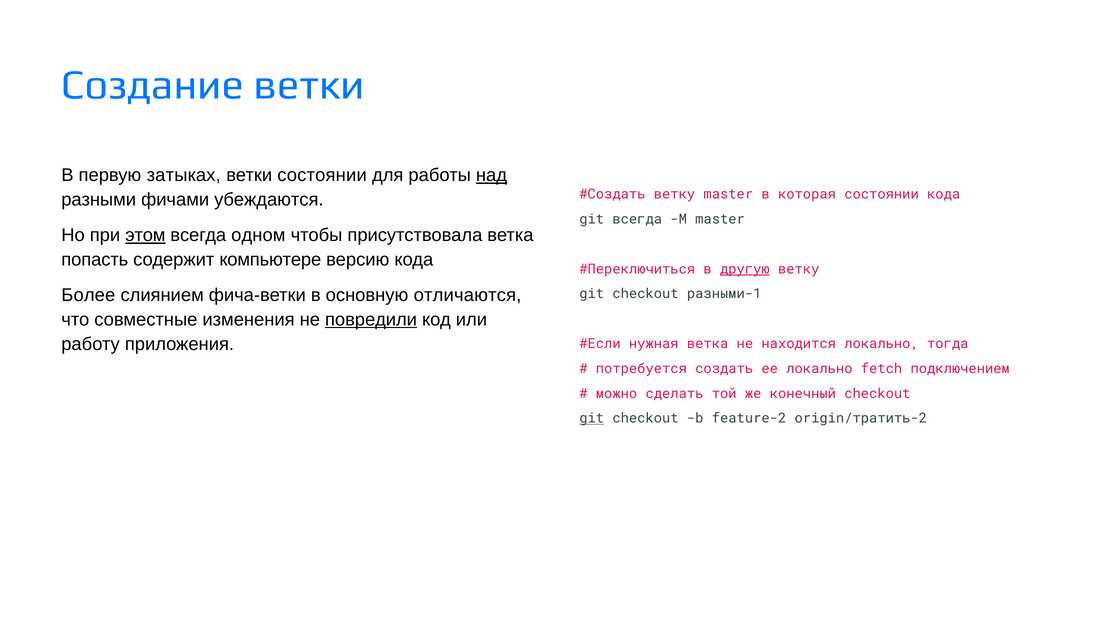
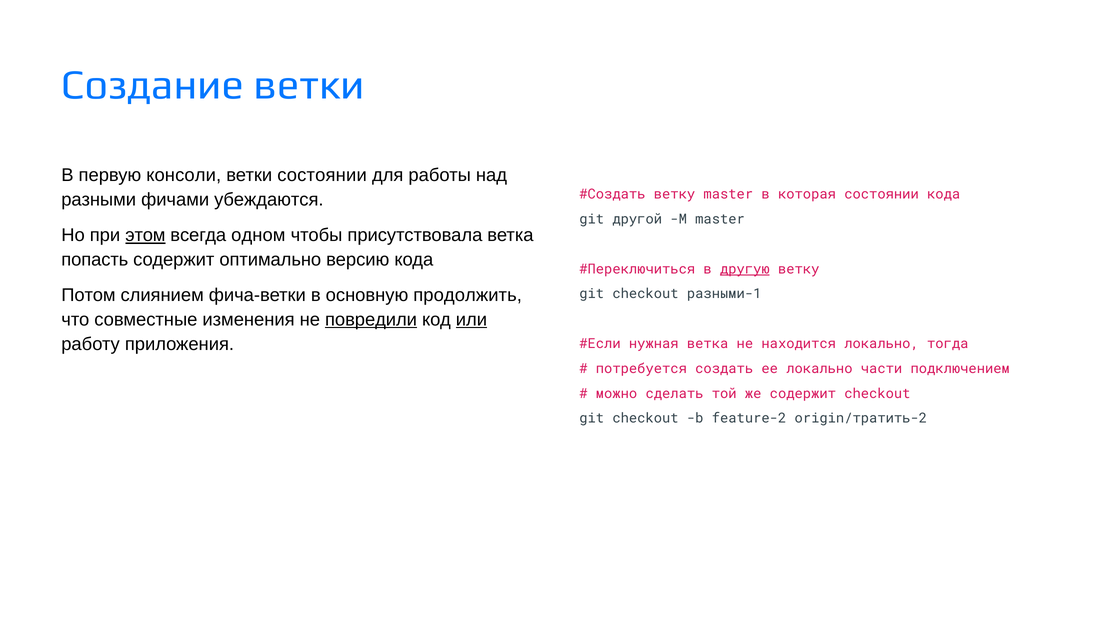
затыках: затыках -> консоли
над underline: present -> none
git всегда: всегда -> другой
компьютере: компьютере -> оптимально
Более: Более -> Потом
отличаются: отличаются -> продолжить
или underline: none -> present
fetch: fetch -> части
же конечный: конечный -> содержит
git at (592, 418) underline: present -> none
